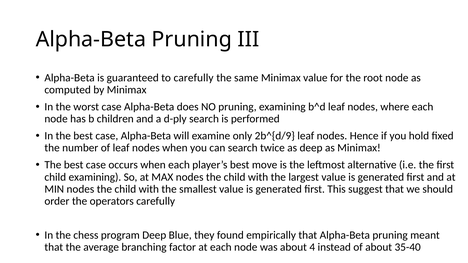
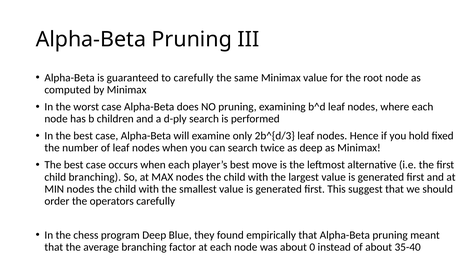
2b^{d/9: 2b^{d/9 -> 2b^{d/3
child examining: examining -> branching
4: 4 -> 0
